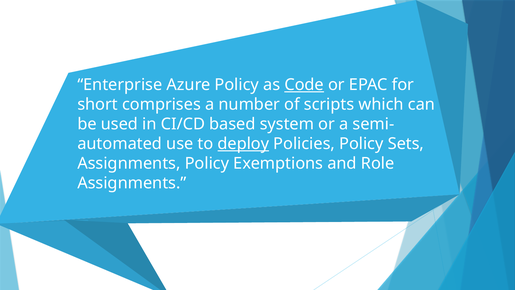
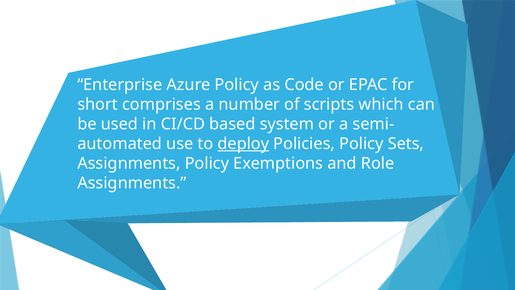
Code underline: present -> none
